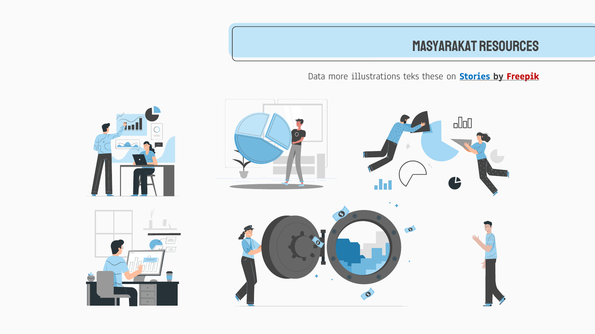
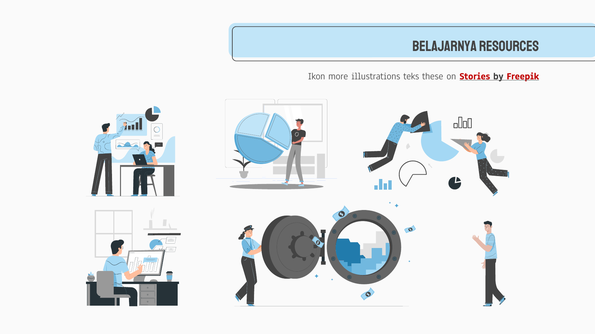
Masyarakat: Masyarakat -> Belajarnya
Data: Data -> Ikon
Stories colour: blue -> red
